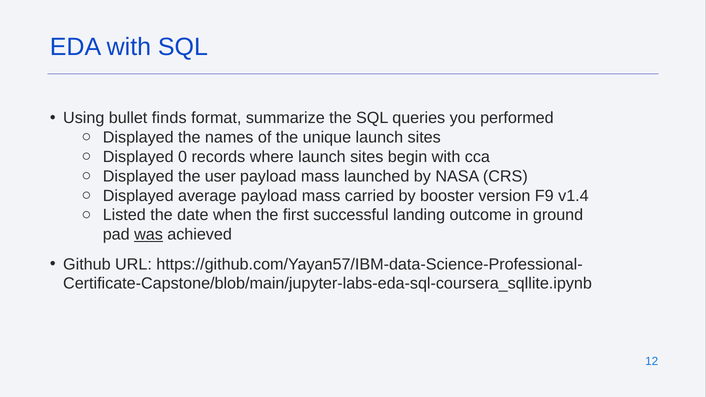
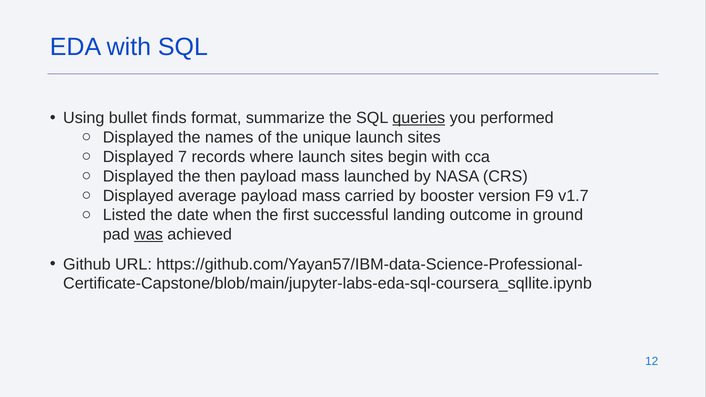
queries underline: none -> present
0: 0 -> 7
user: user -> then
v1.4: v1.4 -> v1.7
